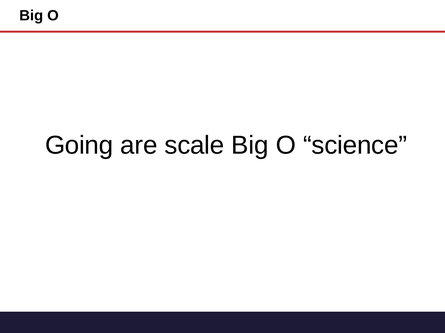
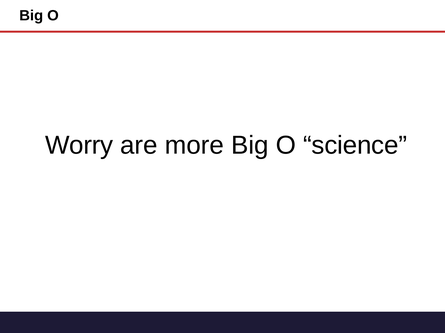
Going: Going -> Worry
scale: scale -> more
